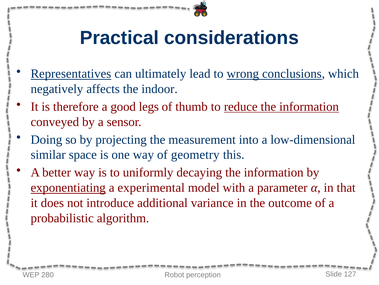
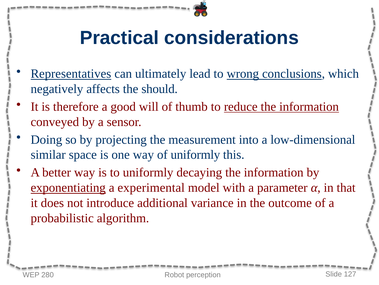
indoor: indoor -> should
legs: legs -> will
of geometry: geometry -> uniformly
